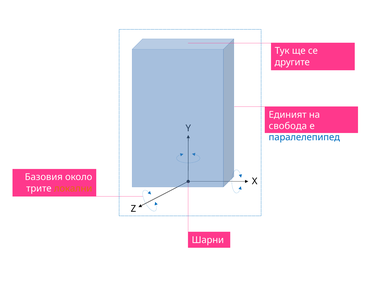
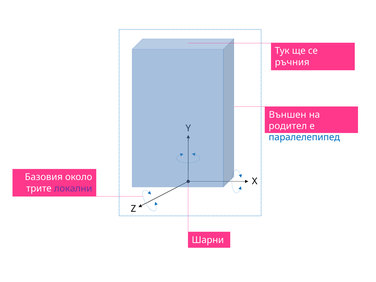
другите: другите -> ръчния
Единият: Единият -> Външен
свобода: свобода -> родител
локални colour: orange -> purple
